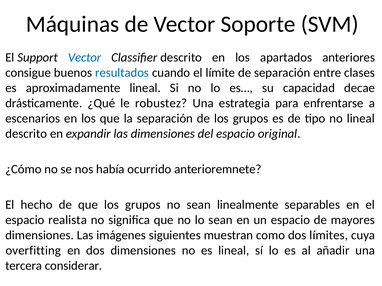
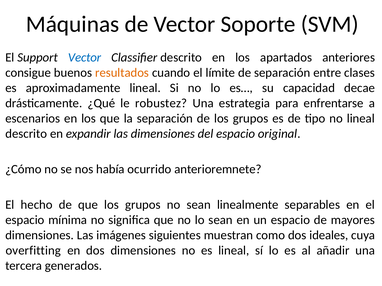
resultados colour: blue -> orange
realista: realista -> mínima
límites: límites -> ideales
considerar: considerar -> generados
